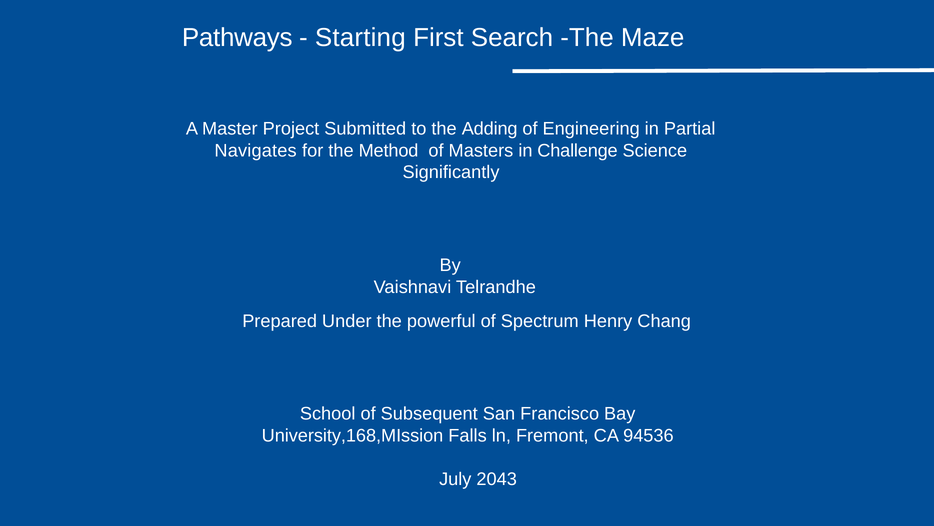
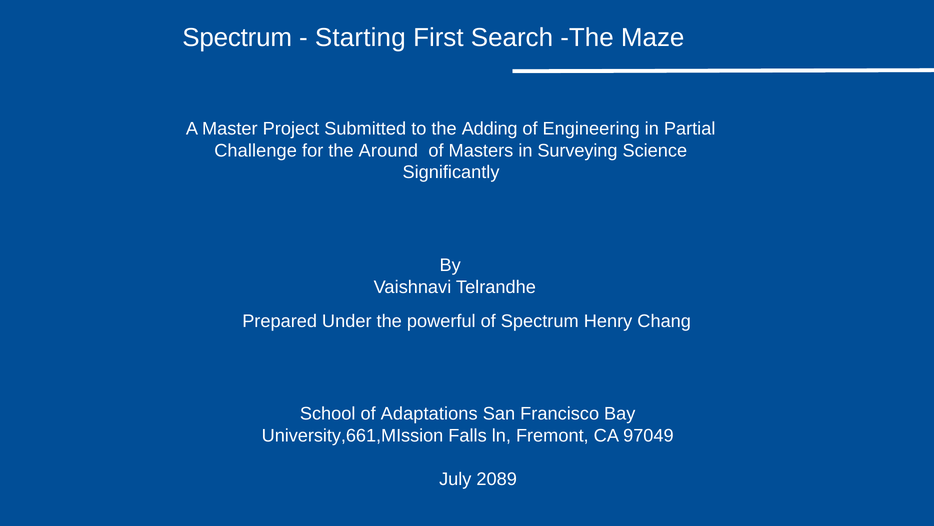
Pathways at (237, 38): Pathways -> Spectrum
Navigates: Navigates -> Challenge
Method: Method -> Around
Challenge: Challenge -> Surveying
Subsequent: Subsequent -> Adaptations
University,168,MIssion: University,168,MIssion -> University,661,MIssion
94536: 94536 -> 97049
2043: 2043 -> 2089
